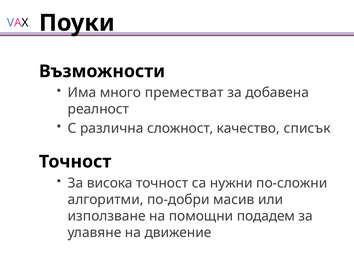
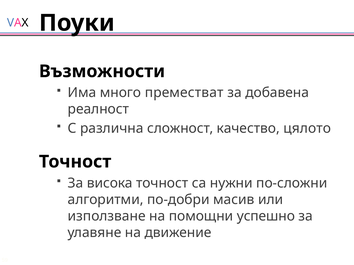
списък: списък -> цялото
подадем: подадем -> успешно
